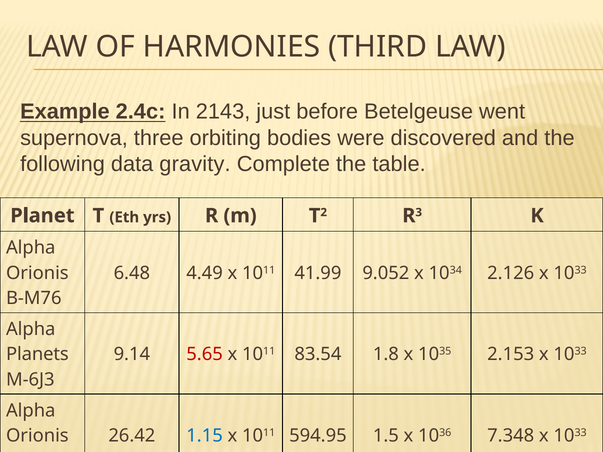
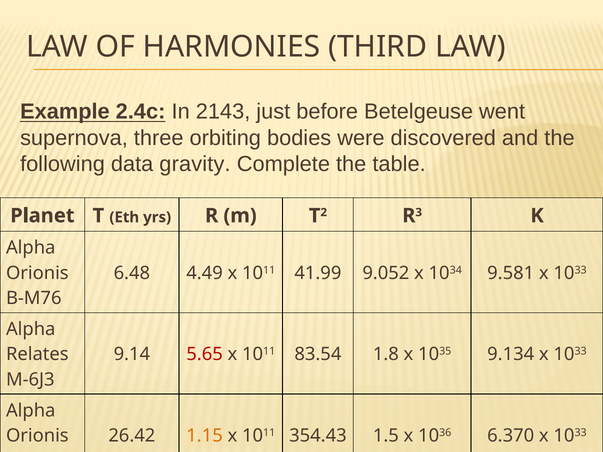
2.126: 2.126 -> 9.581
Planets: Planets -> Relates
2.153: 2.153 -> 9.134
1.15 colour: blue -> orange
594.95: 594.95 -> 354.43
7.348: 7.348 -> 6.370
